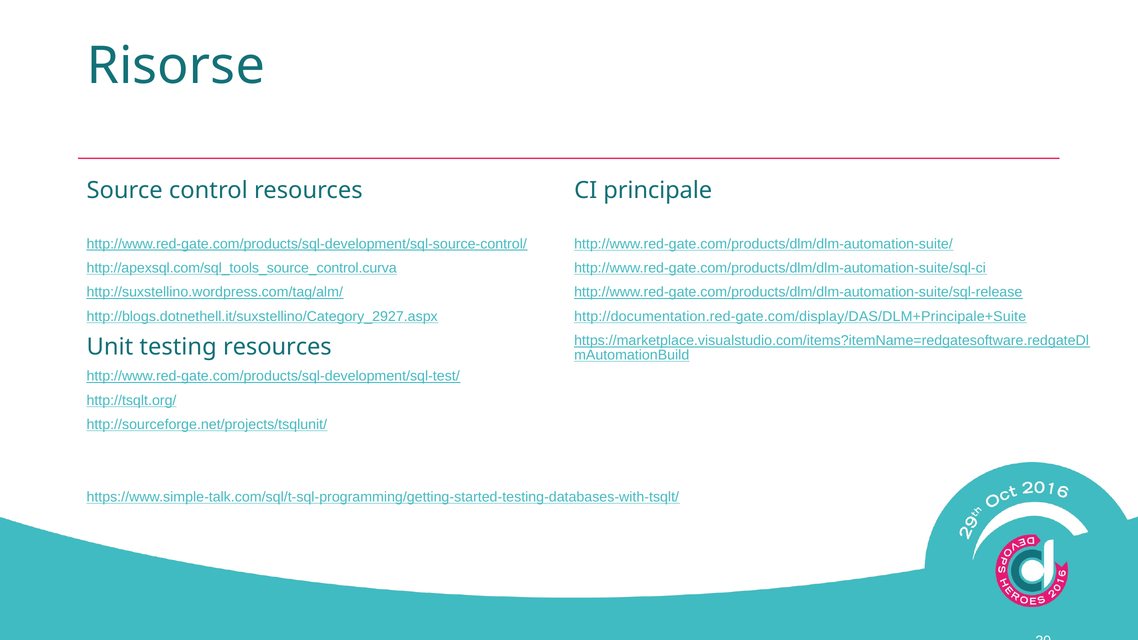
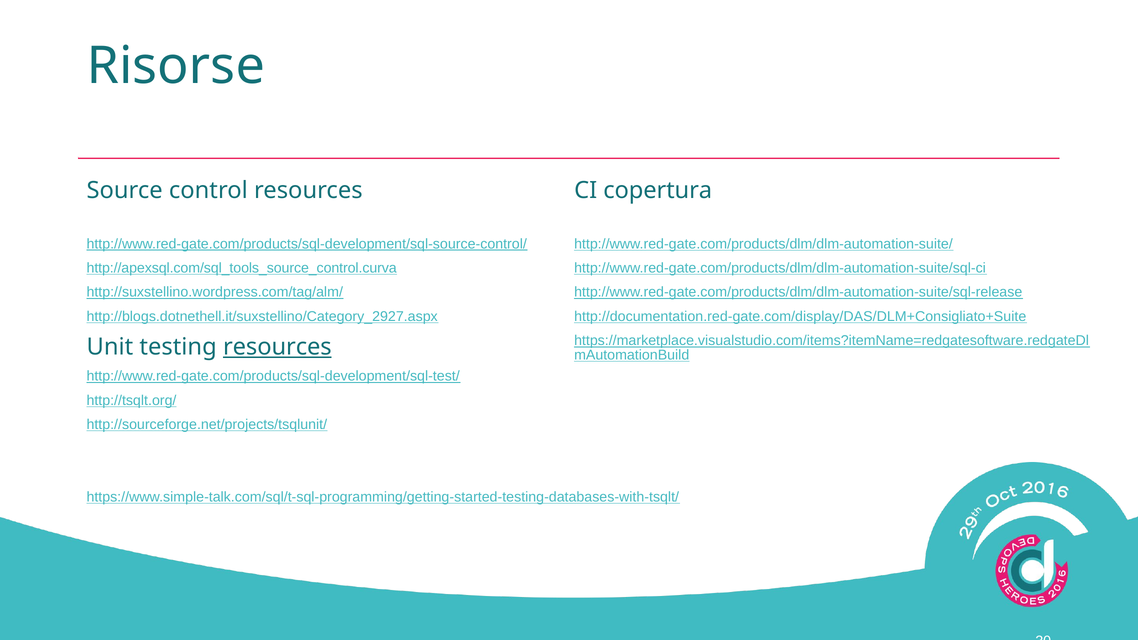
principale: principale -> copertura
http://documentation.red-gate.com/display/DAS/DLM+Principale+Suite: http://documentation.red-gate.com/display/DAS/DLM+Principale+Suite -> http://documentation.red-gate.com/display/DAS/DLM+Consigliato+Suite
resources at (277, 347) underline: none -> present
